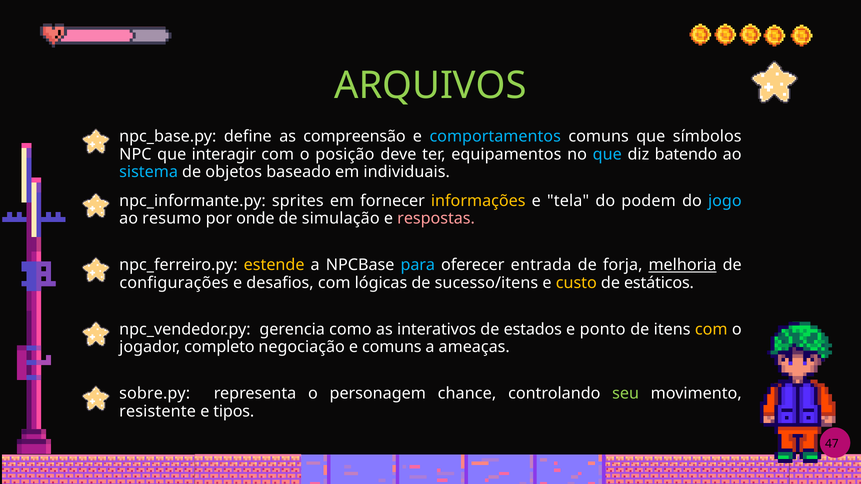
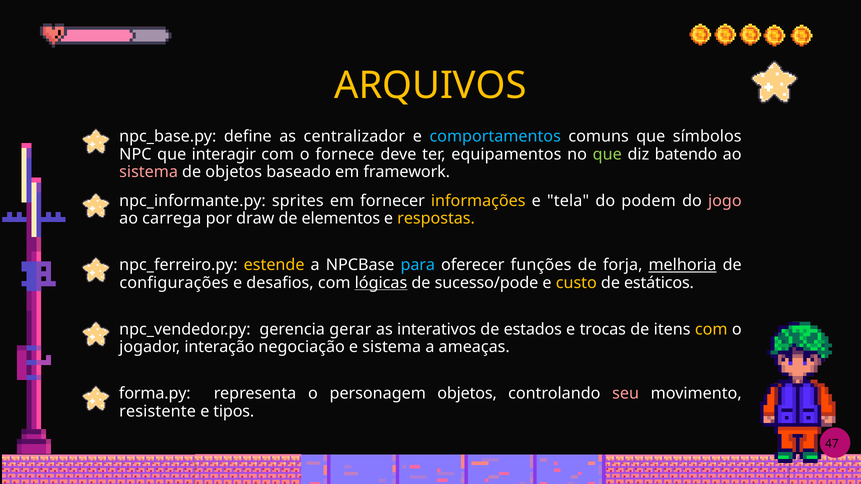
ARQUIVOS colour: light green -> yellow
compreensão: compreensão -> centralizador
posição: posição -> fornece
que at (607, 154) colour: light blue -> light green
sistema at (149, 172) colour: light blue -> pink
individuais: individuais -> framework
jogo colour: light blue -> pink
resumo: resumo -> carrega
onde: onde -> draw
simulação: simulação -> elementos
respostas colour: pink -> yellow
entrada: entrada -> funções
lógicas underline: none -> present
sucesso/itens: sucesso/itens -> sucesso/pode
como: como -> gerar
ponto: ponto -> trocas
completo: completo -> interação
e comuns: comuns -> sistema
sobre.py: sobre.py -> forma.py
personagem chance: chance -> objetos
seu colour: light green -> pink
